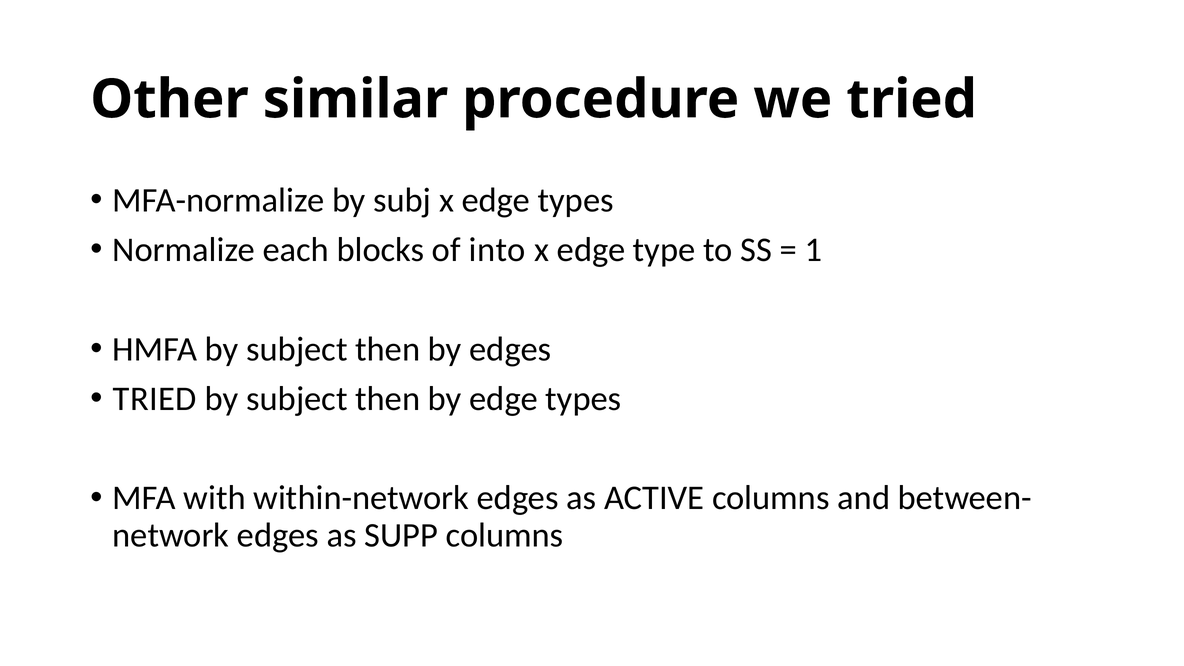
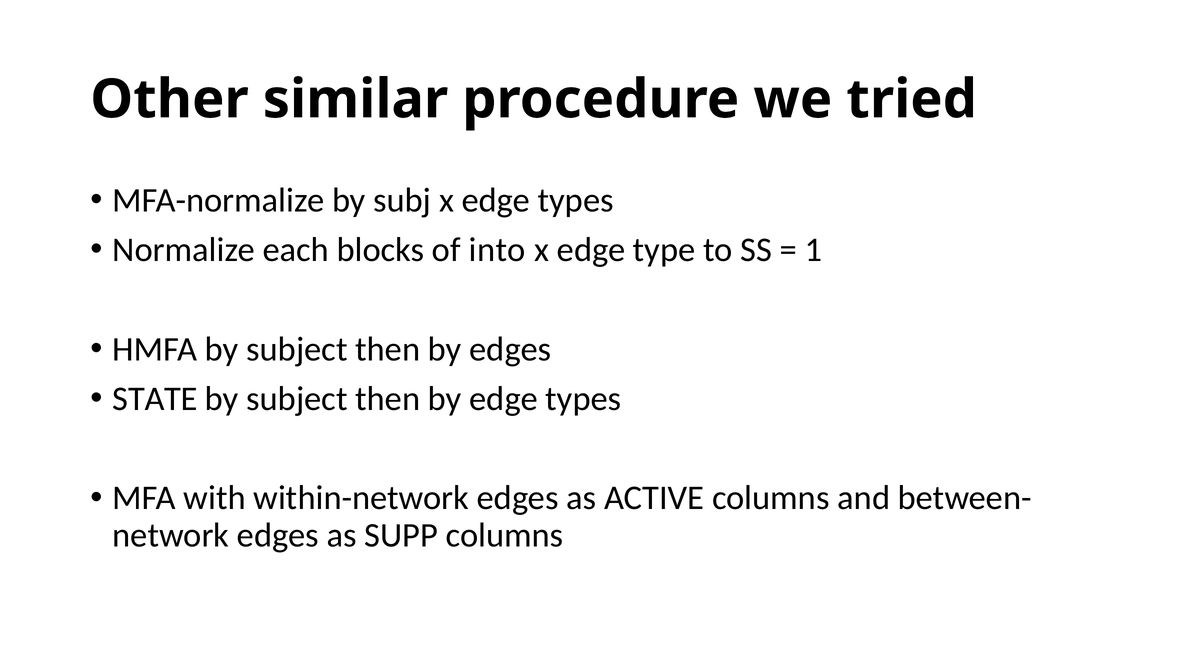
TRIED at (155, 399): TRIED -> STATE
